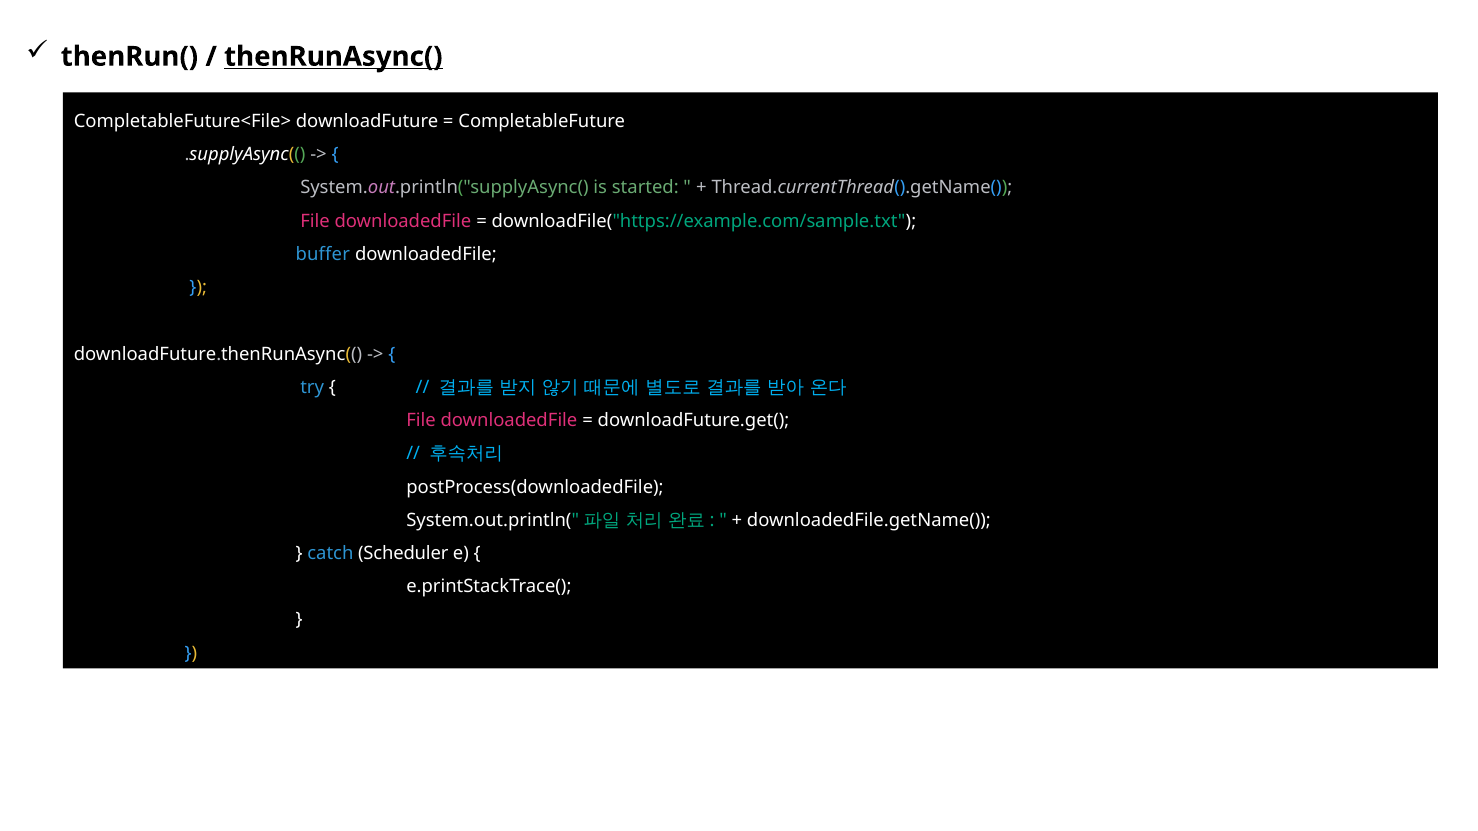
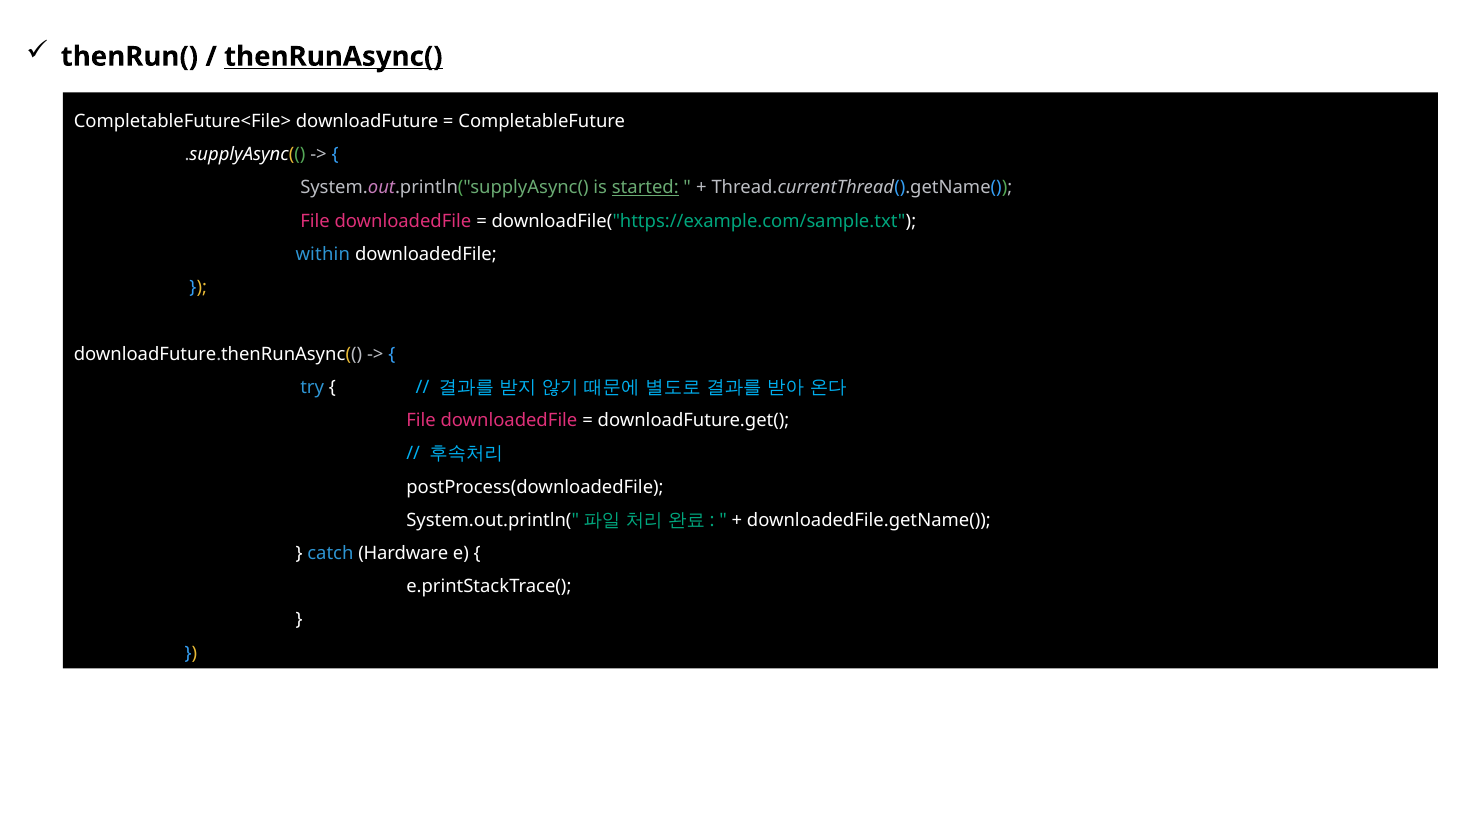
started underline: none -> present
buffer: buffer -> within
Scheduler: Scheduler -> Hardware
